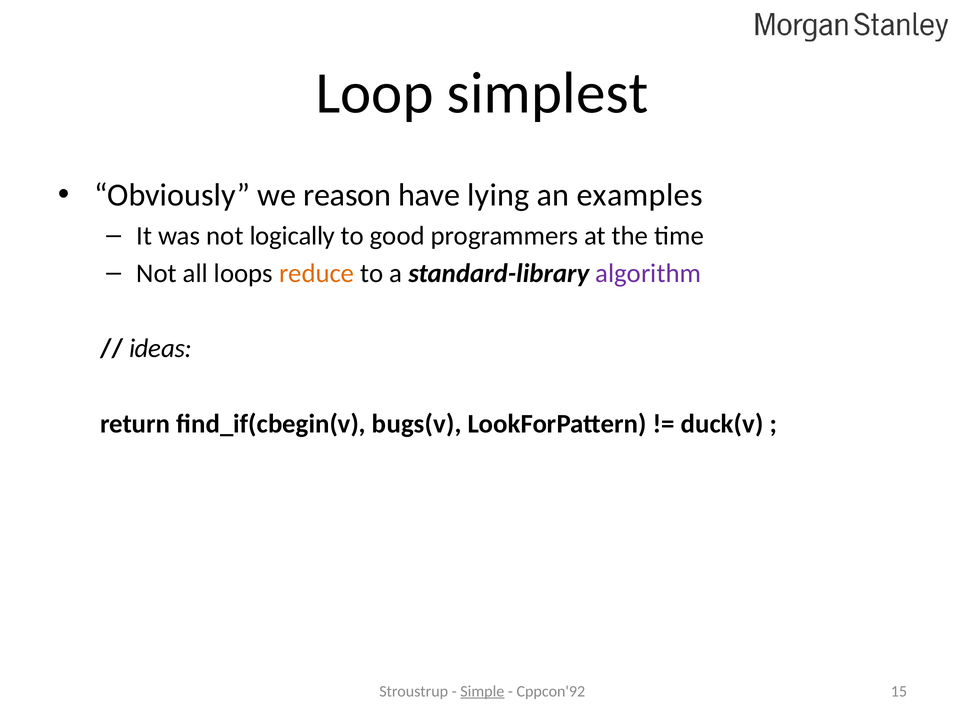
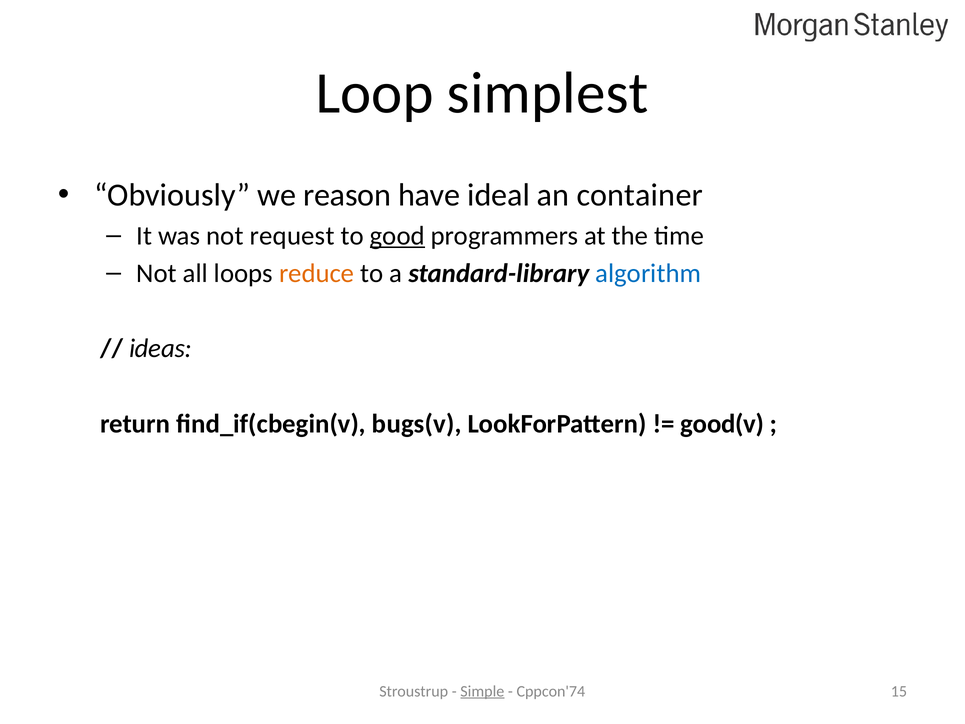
lying: lying -> ideal
examples: examples -> container
logically: logically -> request
good underline: none -> present
algorithm colour: purple -> blue
duck(v: duck(v -> good(v
Cppcon'92: Cppcon'92 -> Cppcon'74
